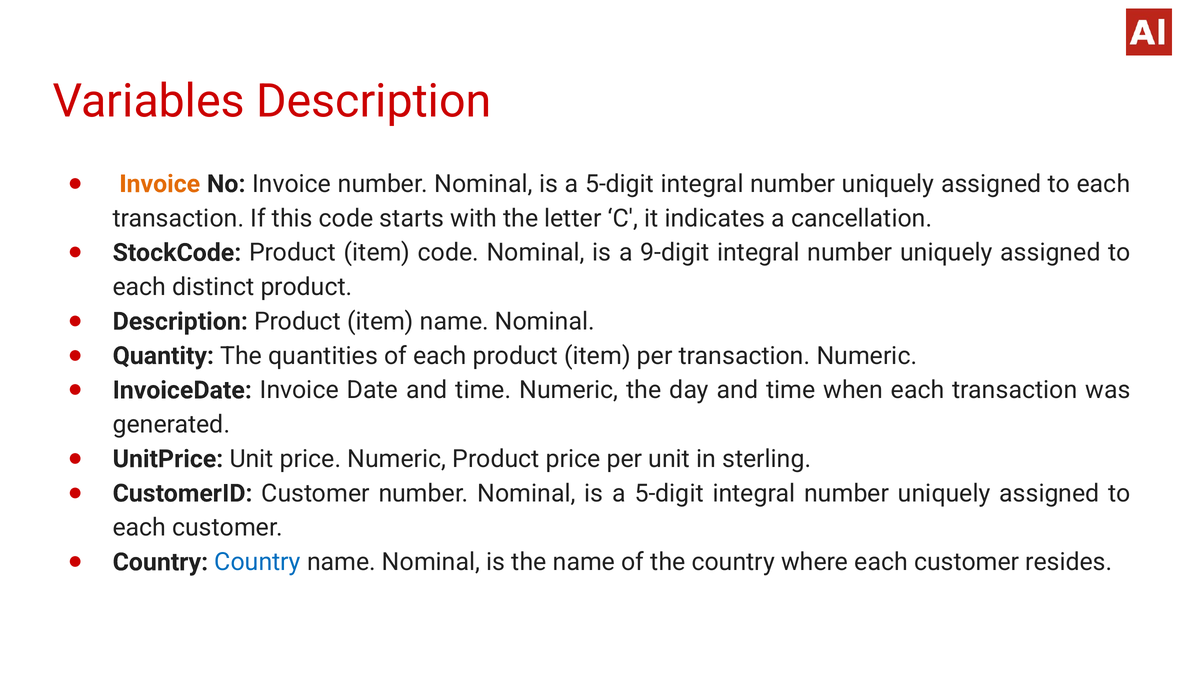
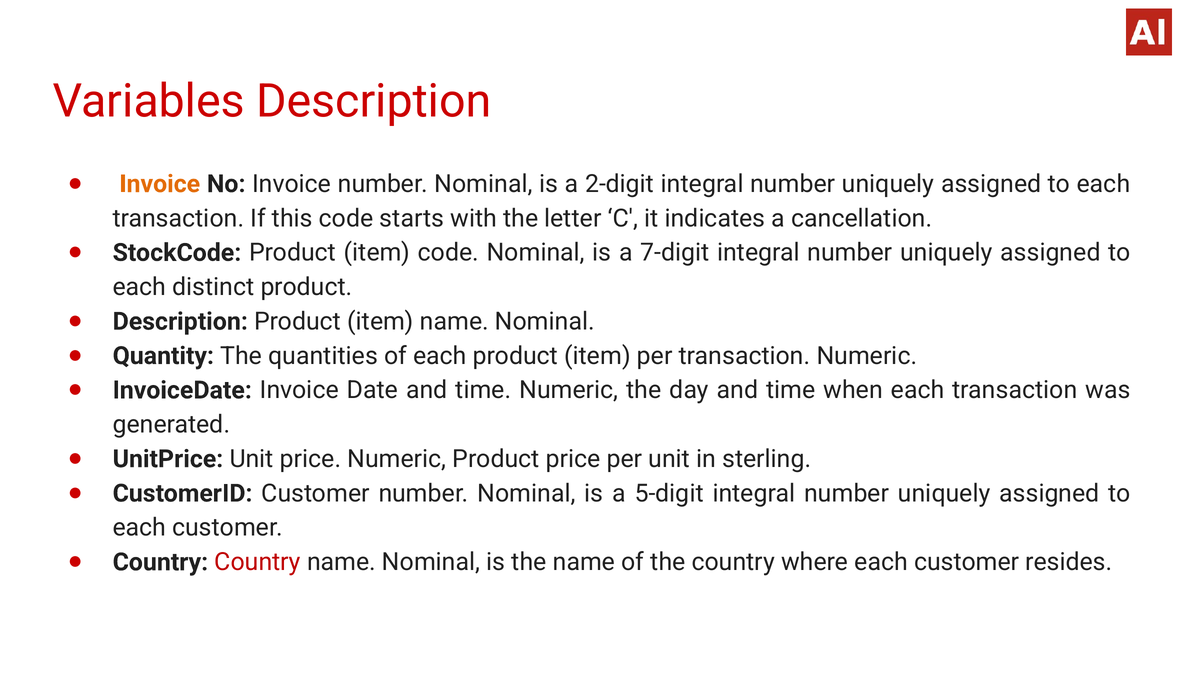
5-digit at (620, 184): 5-digit -> 2-digit
9-digit: 9-digit -> 7-digit
Country at (258, 562) colour: blue -> red
